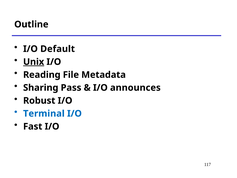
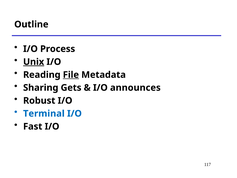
Default: Default -> Process
File underline: none -> present
Pass: Pass -> Gets
